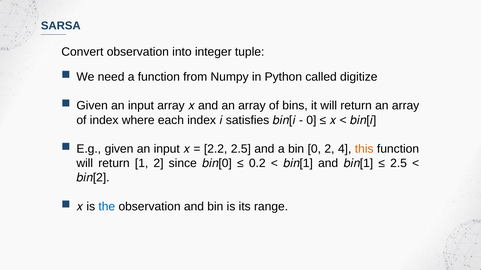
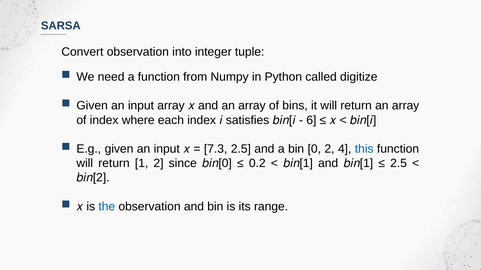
0 at (311, 120): 0 -> 6
2.2: 2.2 -> 7.3
this colour: orange -> blue
